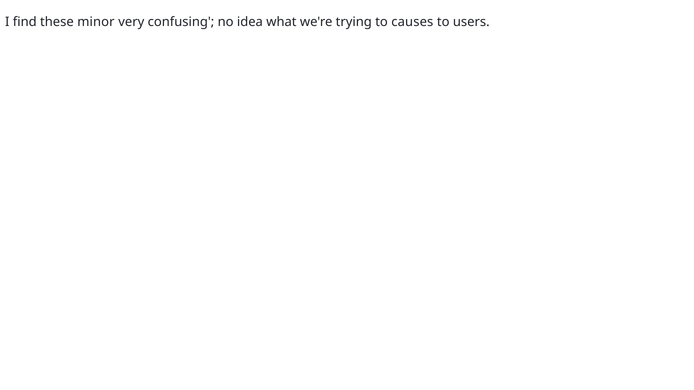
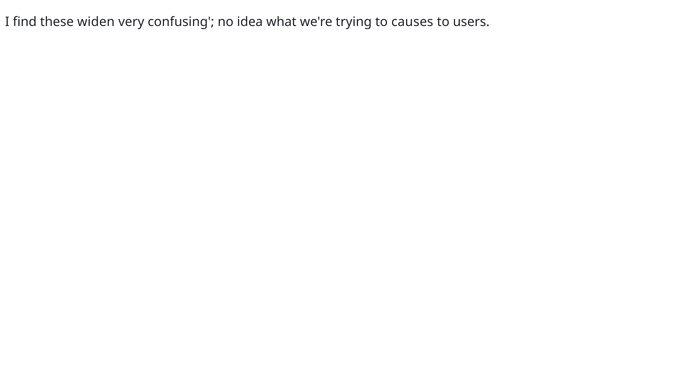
minor: minor -> widen
